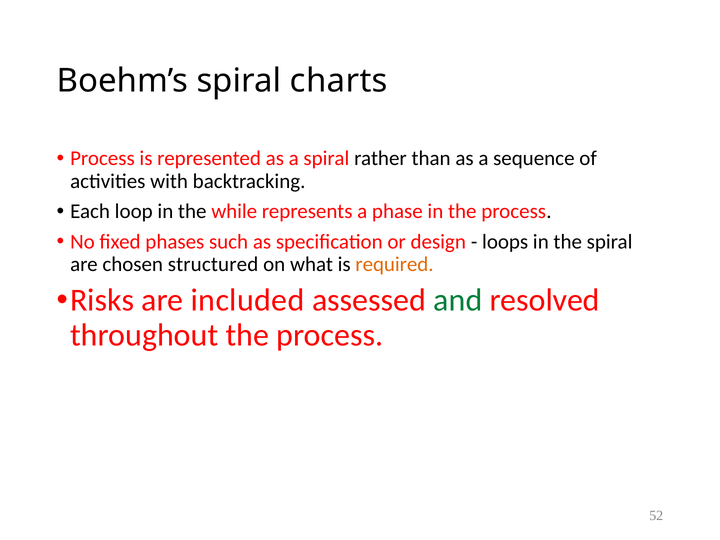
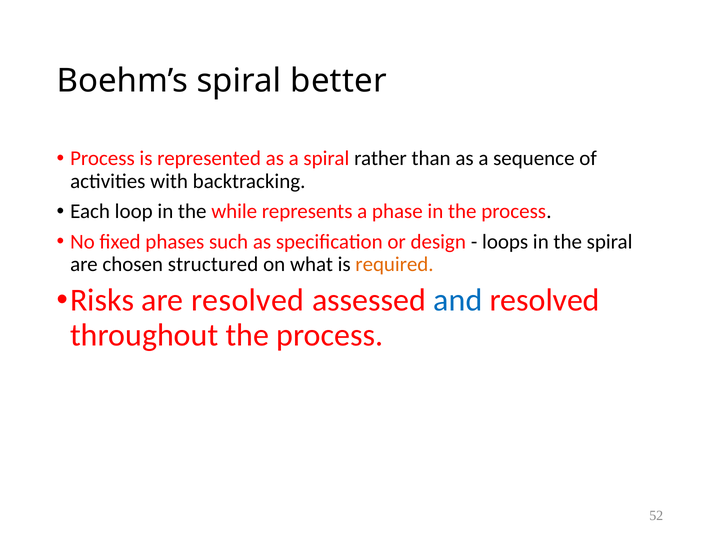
charts: charts -> better
are included: included -> resolved
and colour: green -> blue
